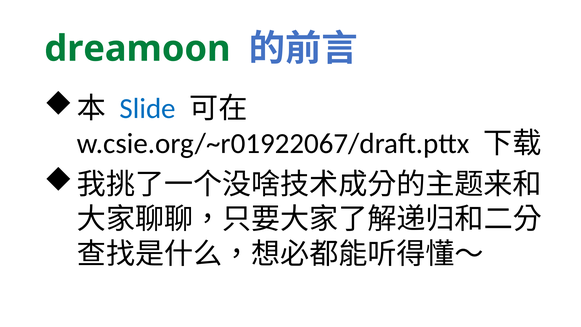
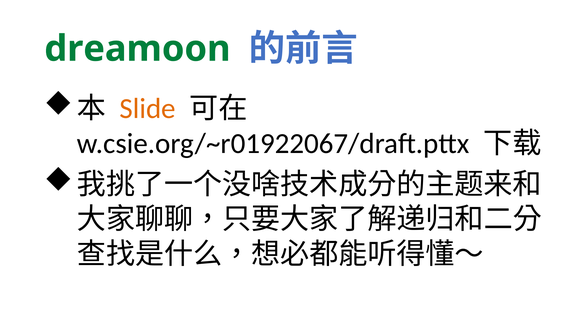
Slide colour: blue -> orange
